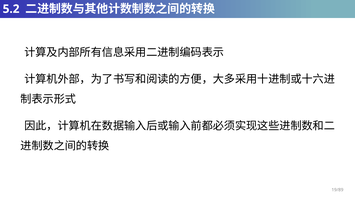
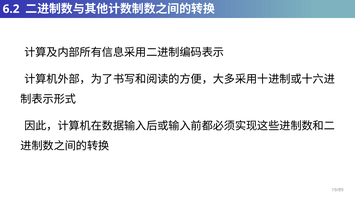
5.2: 5.2 -> 6.2
